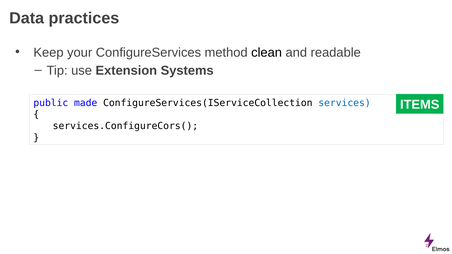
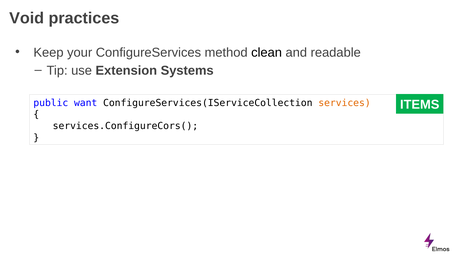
Data: Data -> Void
made: made -> want
services colour: blue -> orange
